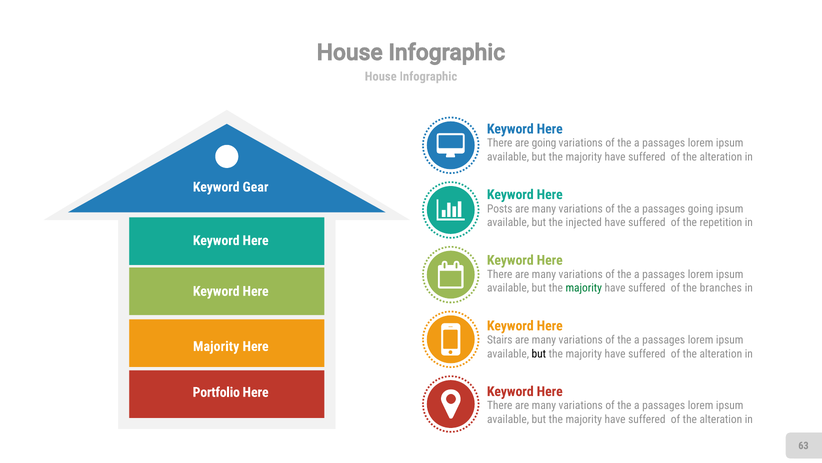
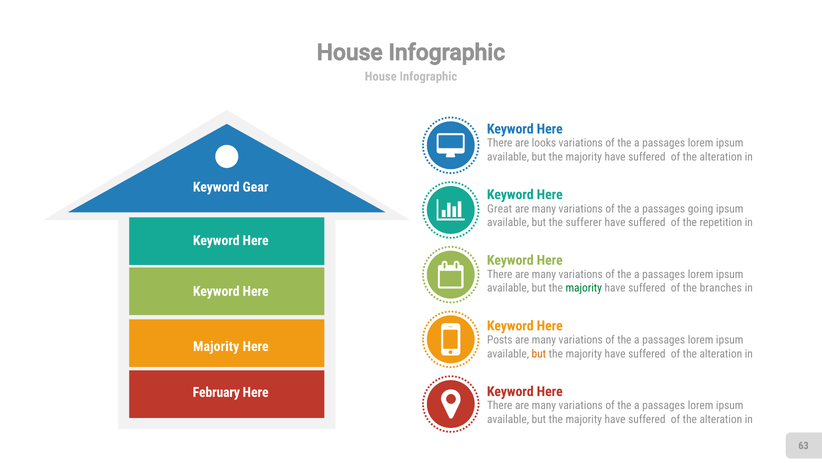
are going: going -> looks
Posts: Posts -> Great
injected: injected -> sufferer
Stairs: Stairs -> Posts
but at (539, 353) colour: black -> orange
Portfolio: Portfolio -> February
